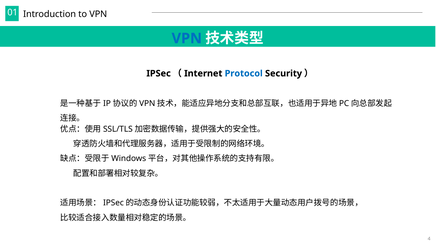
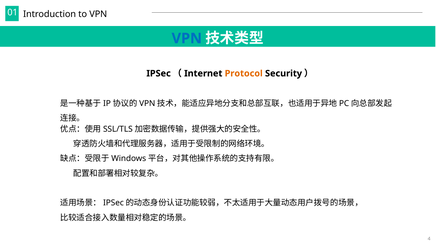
Protocol colour: blue -> orange
